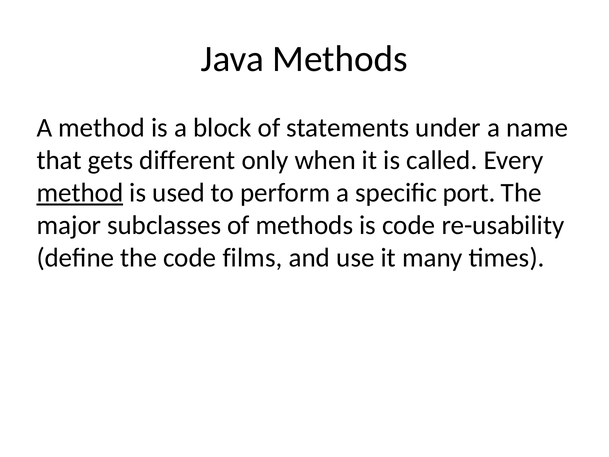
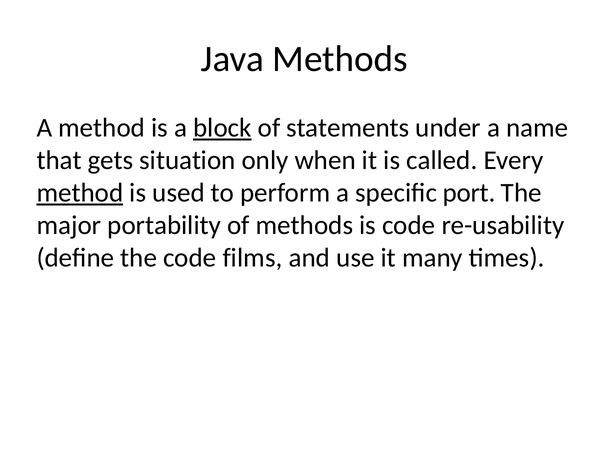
block underline: none -> present
different: different -> situation
subclasses: subclasses -> portability
